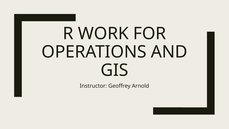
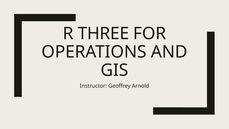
WORK: WORK -> THREE
